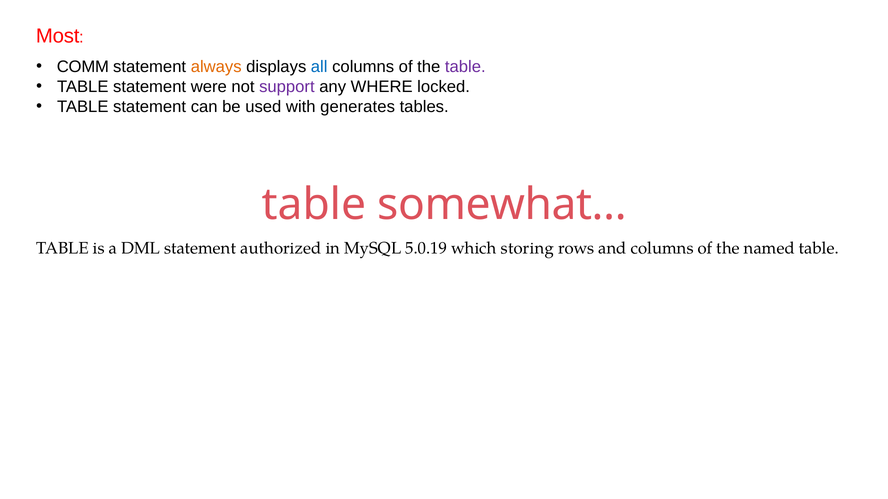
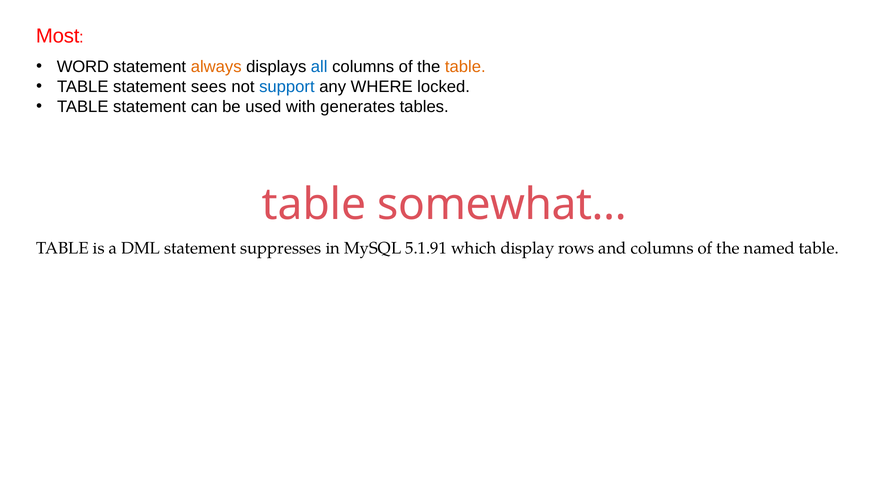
COMM: COMM -> WORD
table at (465, 67) colour: purple -> orange
were: were -> sees
support colour: purple -> blue
authorized: authorized -> suppresses
5.0.19: 5.0.19 -> 5.1.91
storing: storing -> display
